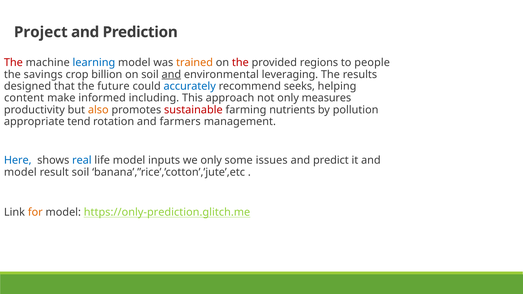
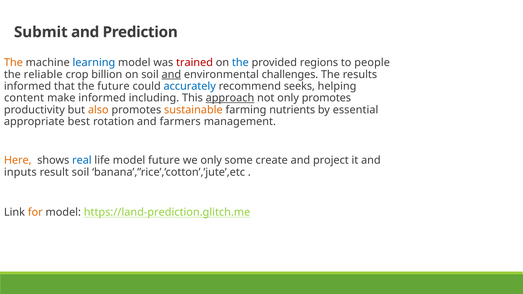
Project: Project -> Submit
The at (13, 63) colour: red -> orange
trained colour: orange -> red
the at (240, 63) colour: red -> blue
savings: savings -> reliable
leveraging: leveraging -> challenges
designed at (28, 86): designed -> informed
approach underline: none -> present
only measures: measures -> promotes
sustainable colour: red -> orange
pollution: pollution -> essential
tend: tend -> best
Here colour: blue -> orange
model inputs: inputs -> future
issues: issues -> create
predict: predict -> project
model at (20, 172): model -> inputs
https://only-prediction.glitch.me: https://only-prediction.glitch.me -> https://land-prediction.glitch.me
